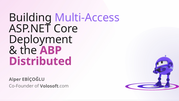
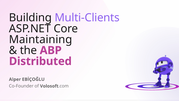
Multi-Access: Multi-Access -> Multi-Clients
Deployment: Deployment -> Maintaining
